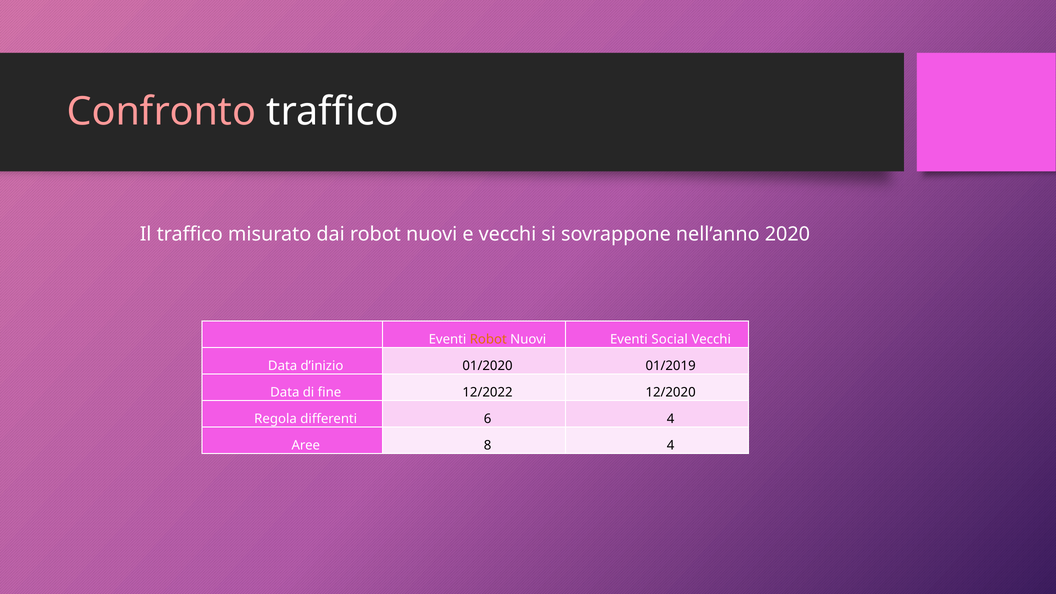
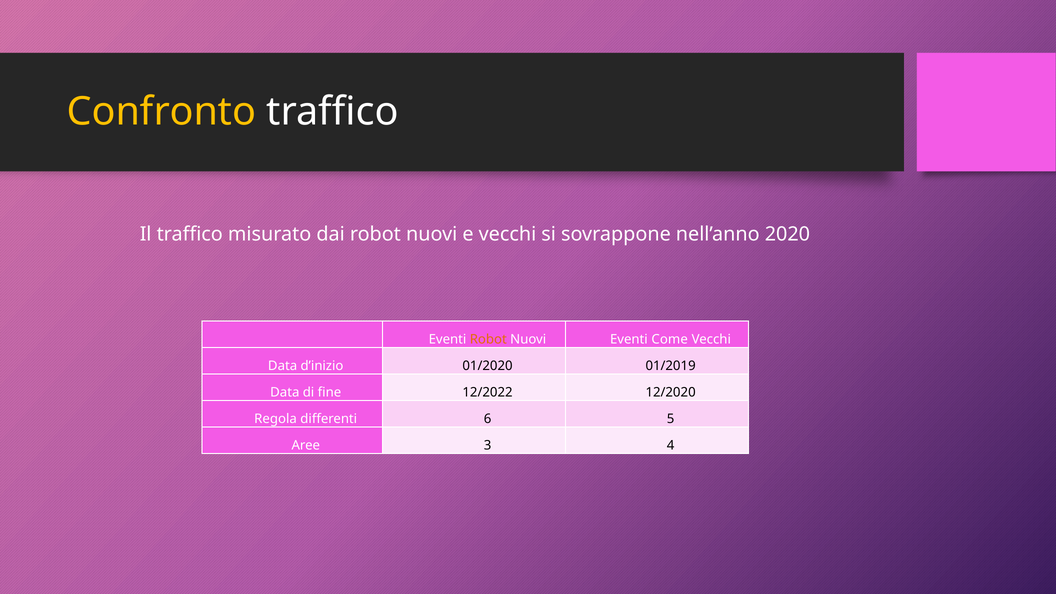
Confronto colour: pink -> yellow
Social: Social -> Come
6 4: 4 -> 5
8: 8 -> 3
